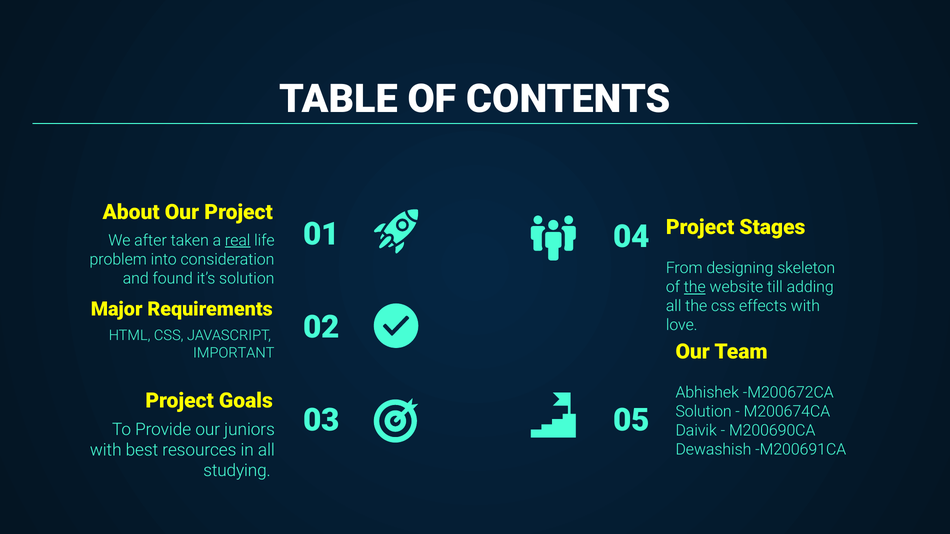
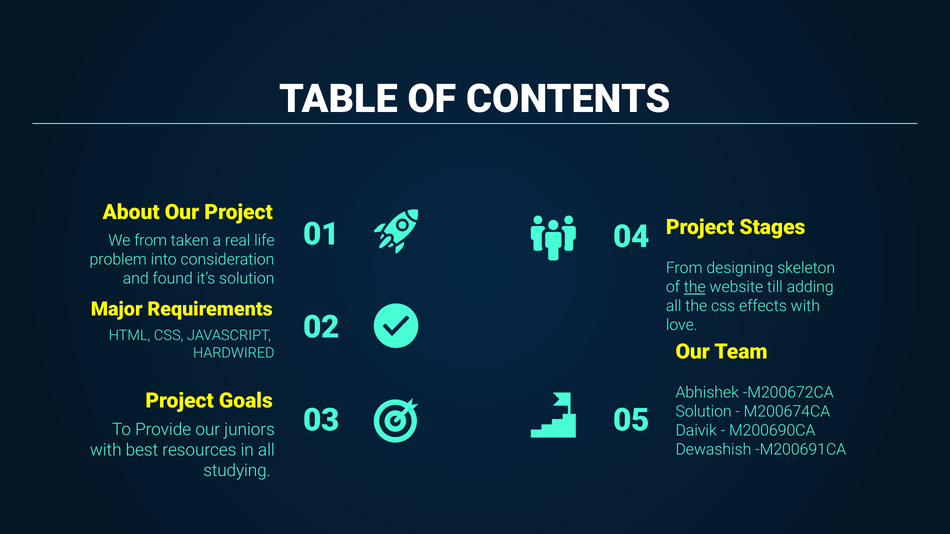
We after: after -> from
real underline: present -> none
IMPORTANT: IMPORTANT -> HARDWIRED
